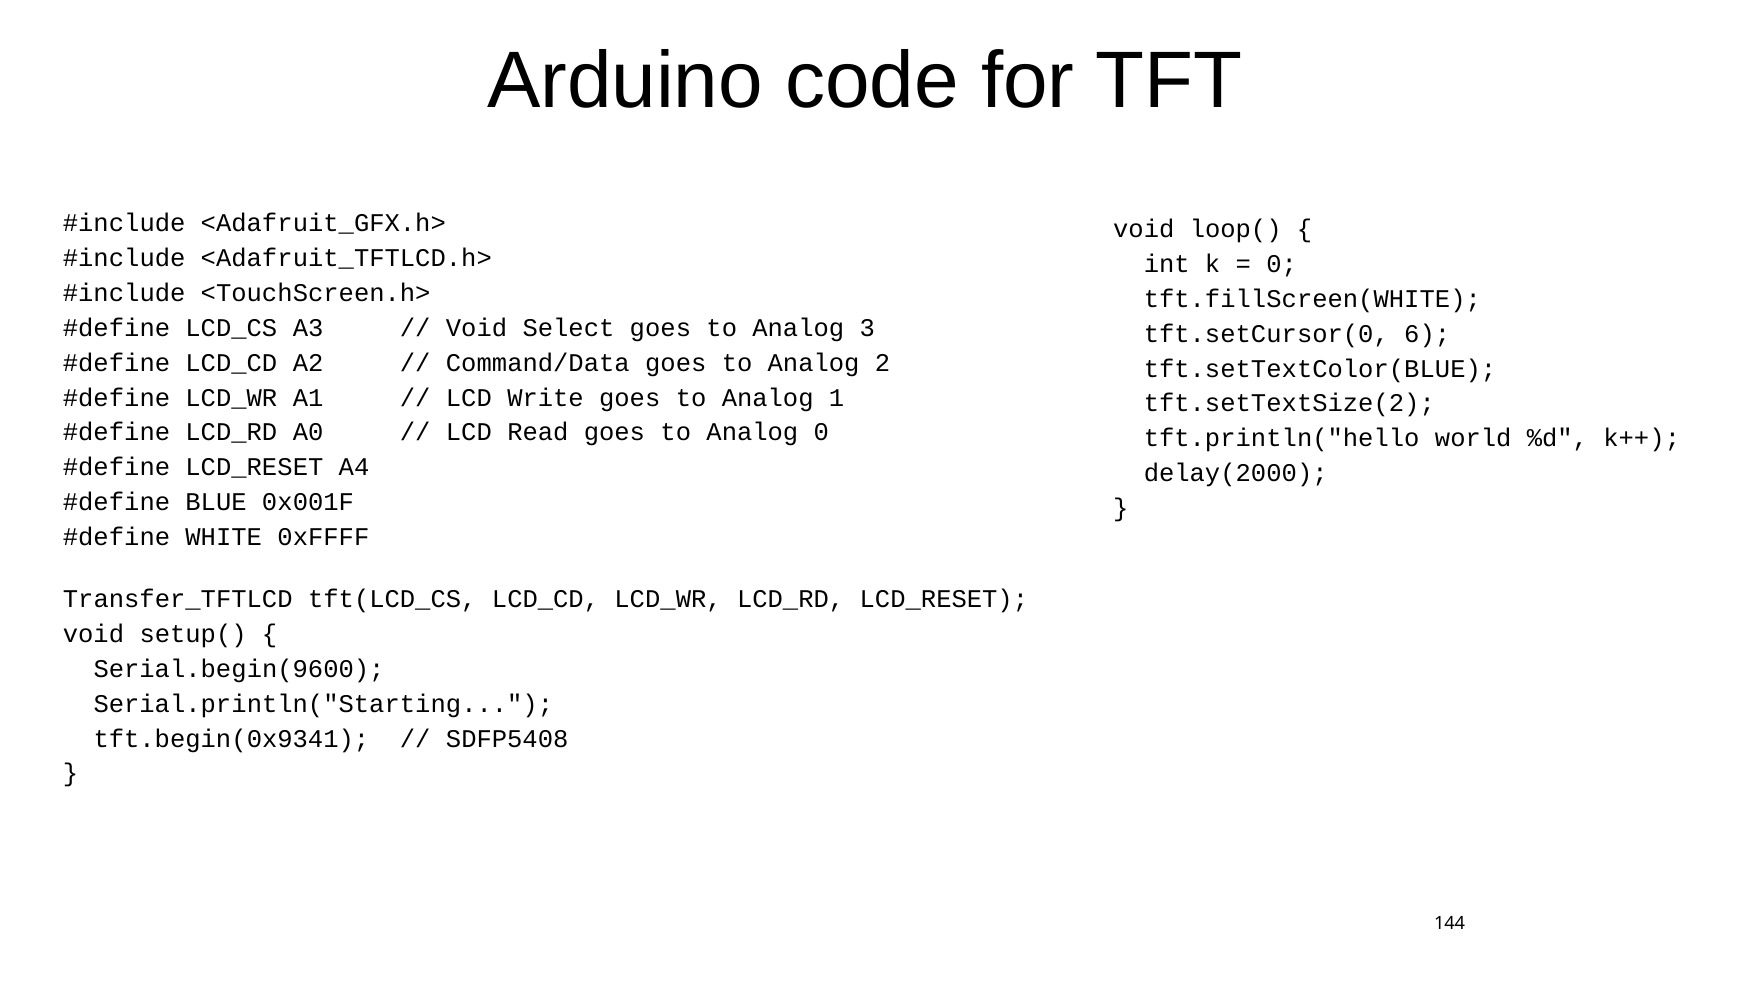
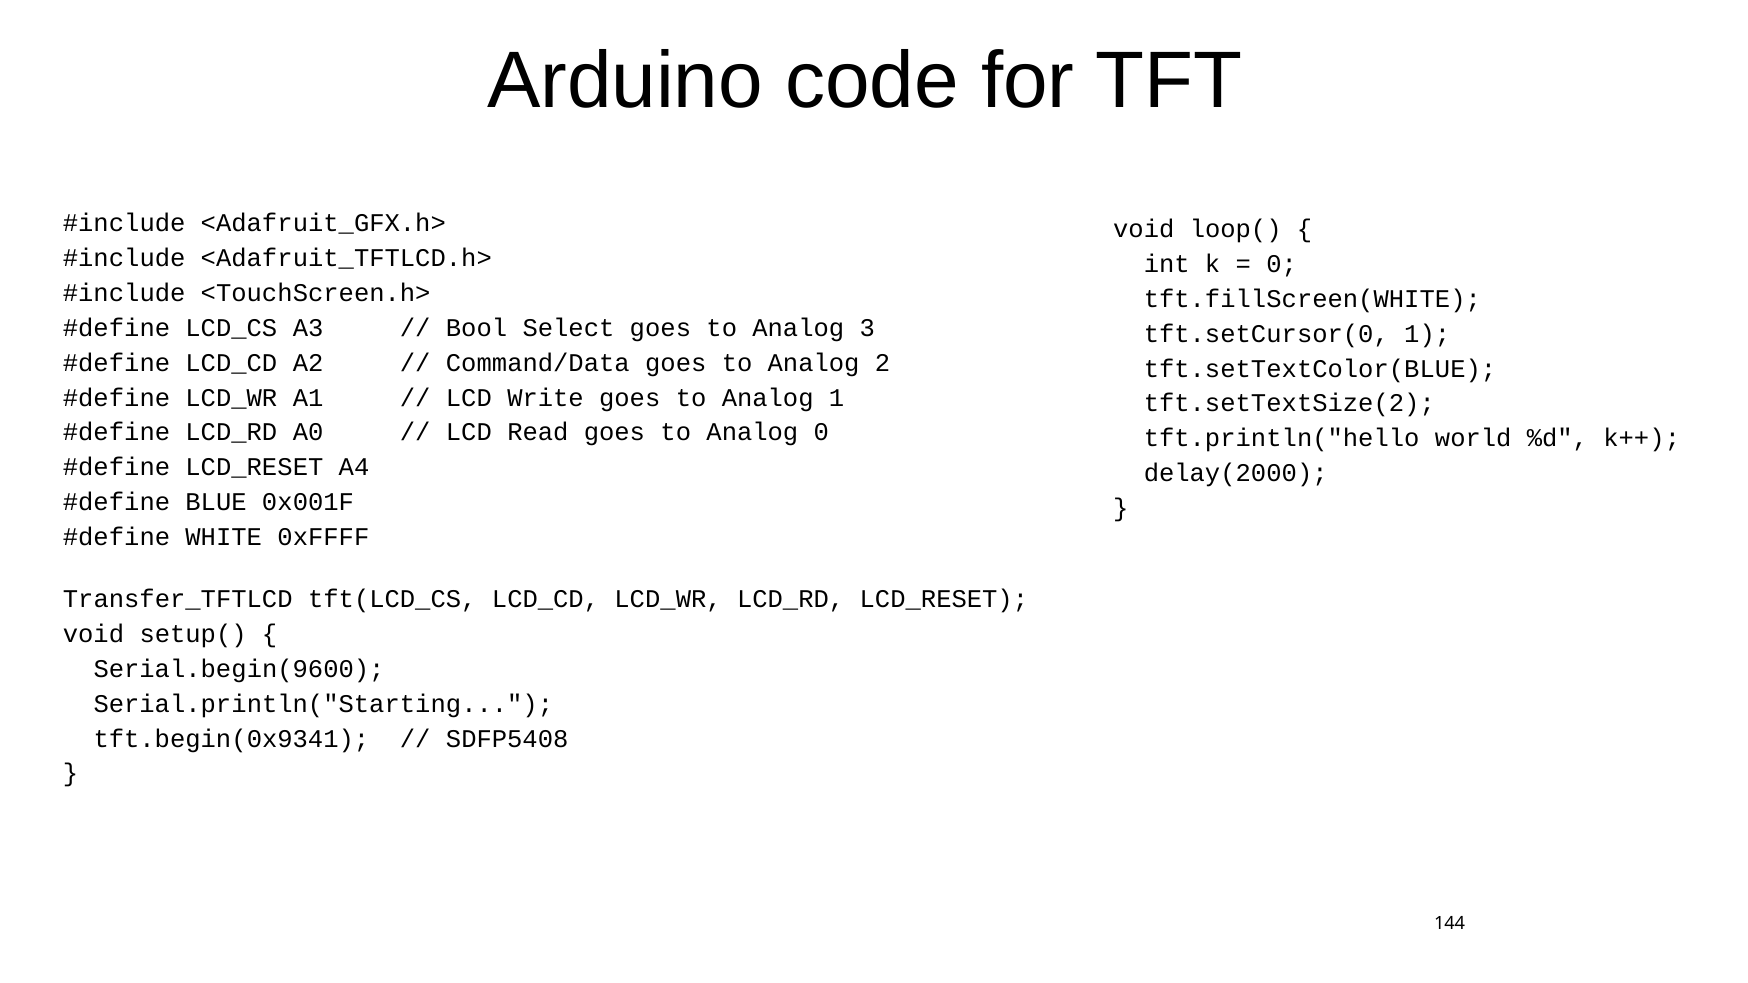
Void at (477, 328): Void -> Bool
tft.setCursor(0 6: 6 -> 1
